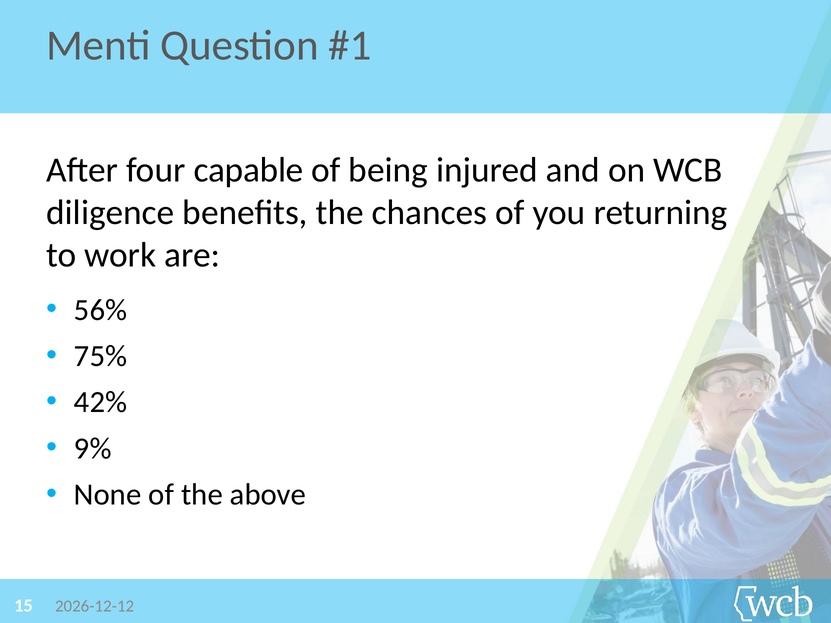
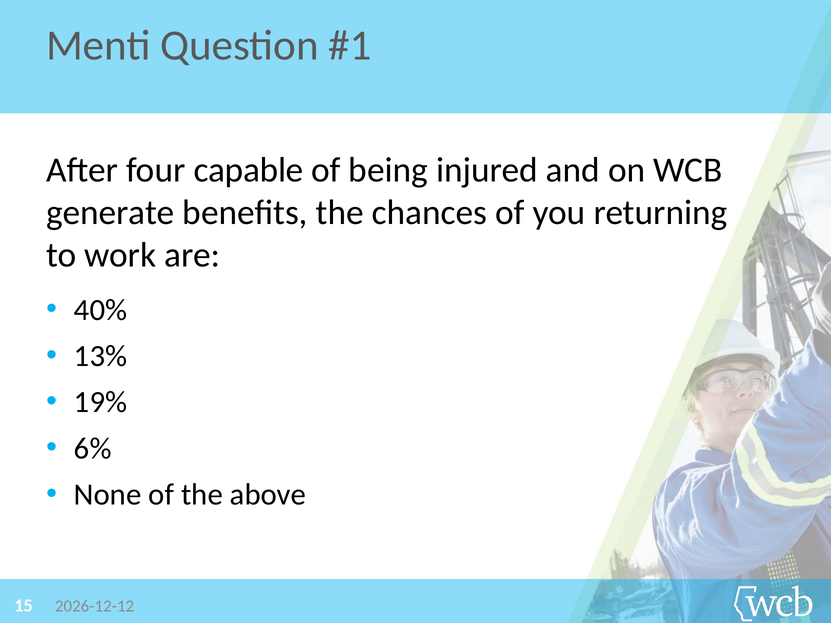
diligence: diligence -> generate
56%: 56% -> 40%
75%: 75% -> 13%
42%: 42% -> 19%
9%: 9% -> 6%
